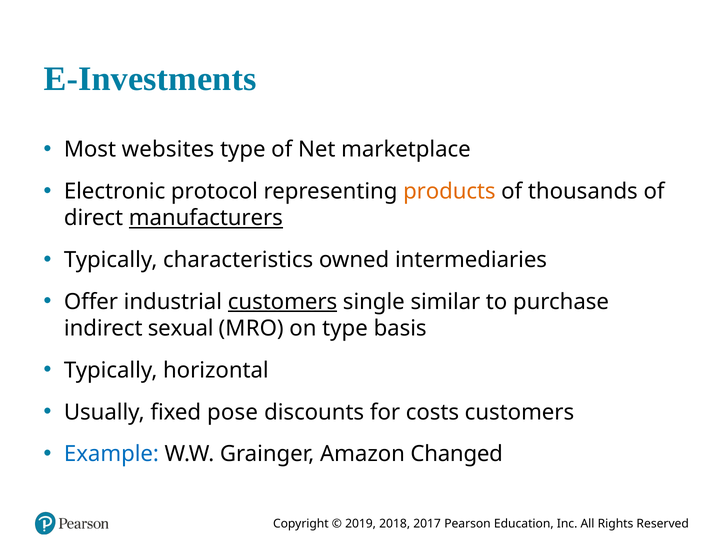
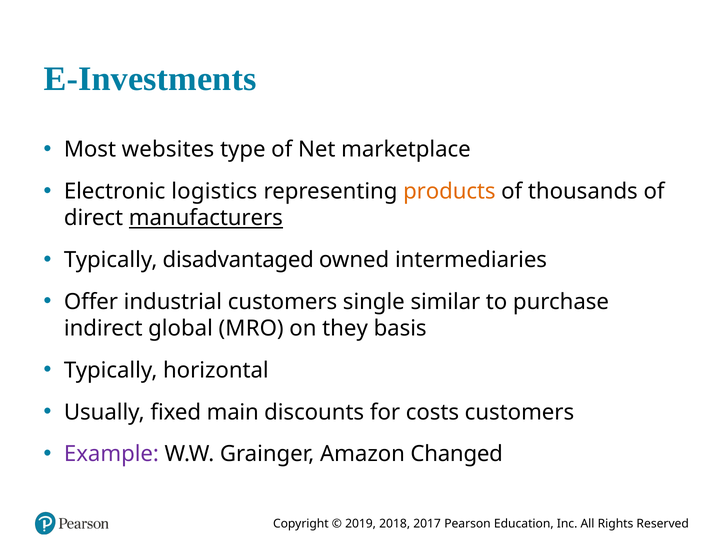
protocol: protocol -> logistics
characteristics: characteristics -> disadvantaged
customers at (282, 301) underline: present -> none
sexual: sexual -> global
on type: type -> they
pose: pose -> main
Example colour: blue -> purple
